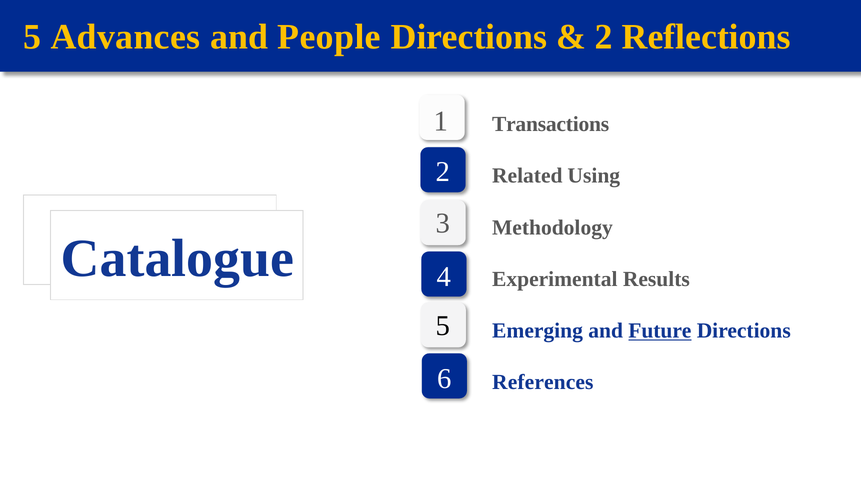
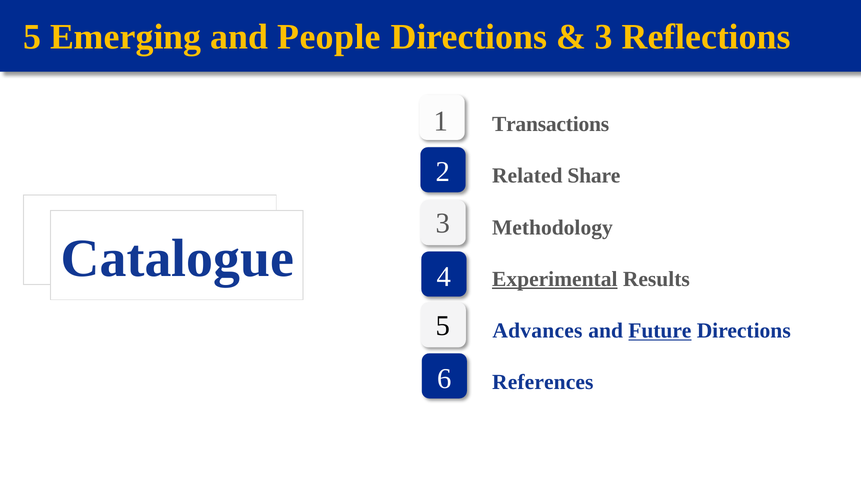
Advances: Advances -> Emerging
2 at (604, 37): 2 -> 3
Using: Using -> Share
Experimental underline: none -> present
Emerging: Emerging -> Advances
